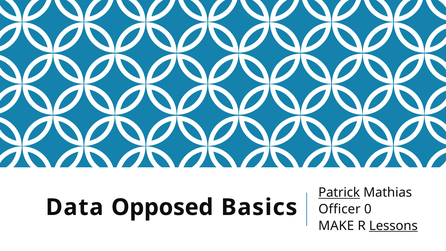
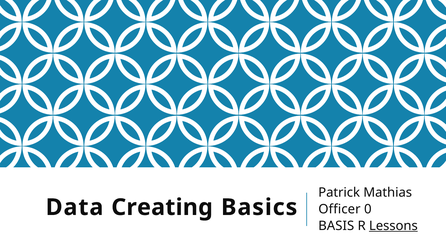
Patrick underline: present -> none
Opposed: Opposed -> Creating
MAKE: MAKE -> BASIS
